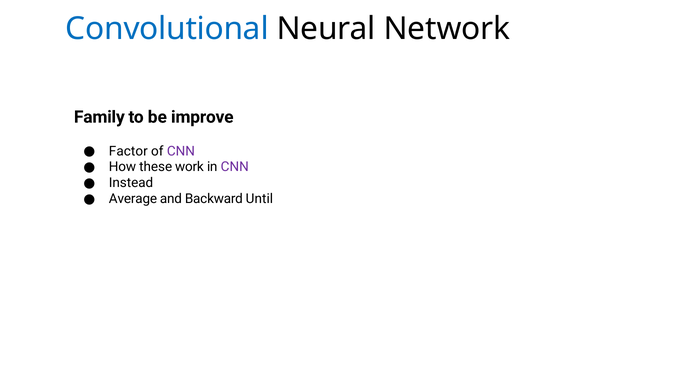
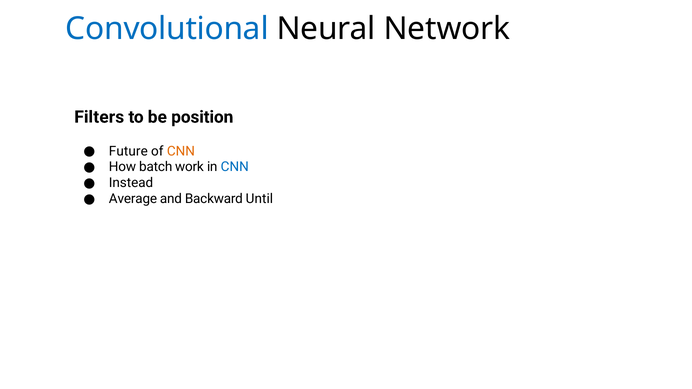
Family: Family -> Filters
improve: improve -> position
Factor: Factor -> Future
CNN at (181, 151) colour: purple -> orange
these: these -> batch
CNN at (235, 167) colour: purple -> blue
